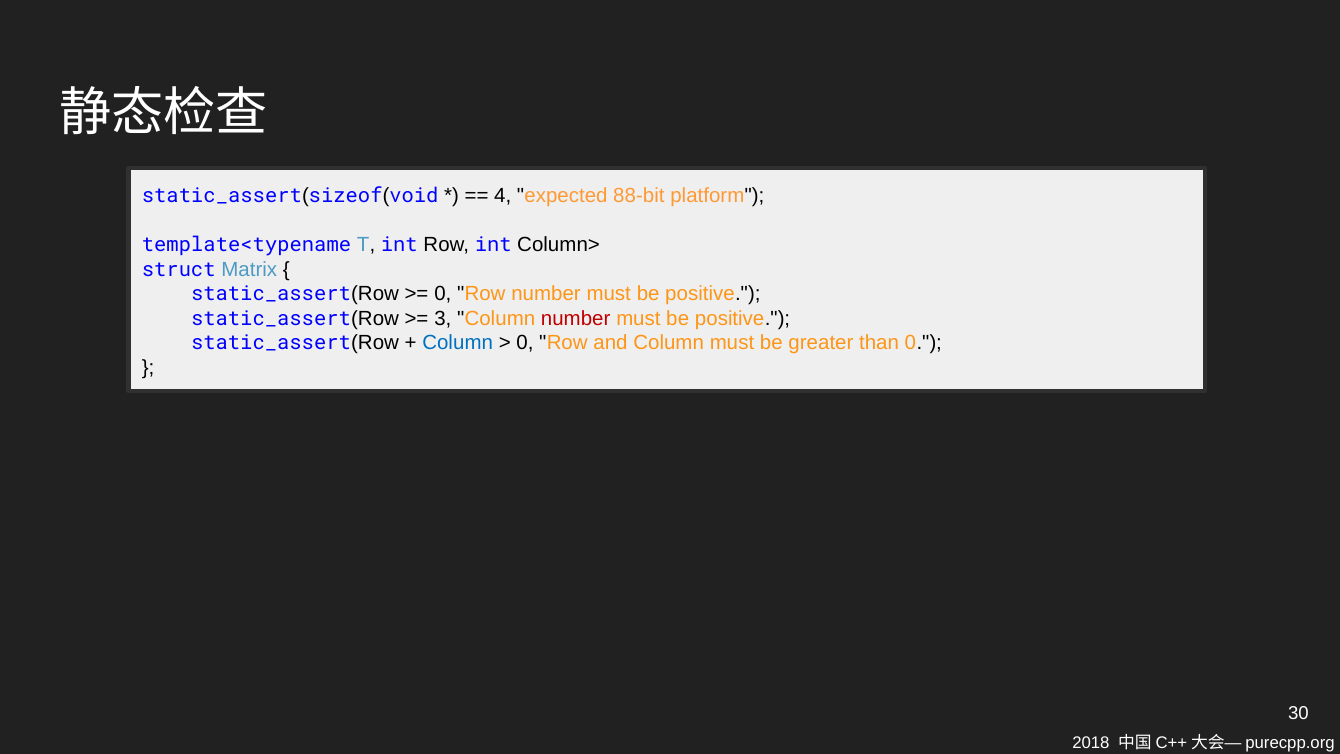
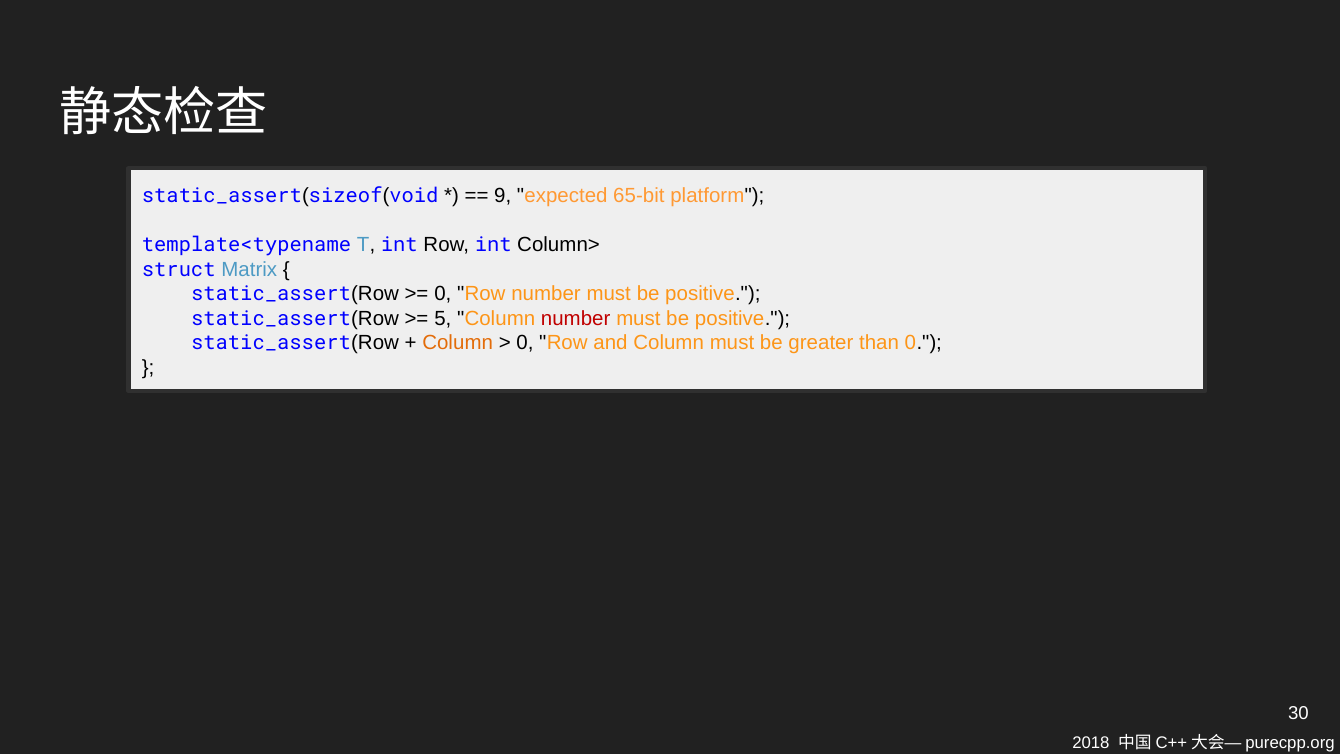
4: 4 -> 9
88-bit: 88-bit -> 65-bit
3: 3 -> 5
Column at (458, 343) colour: blue -> orange
